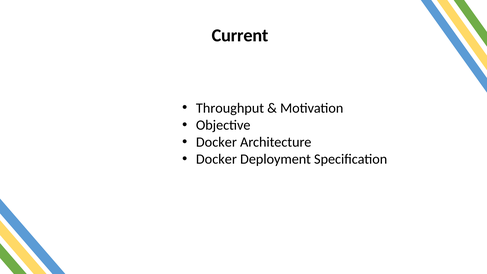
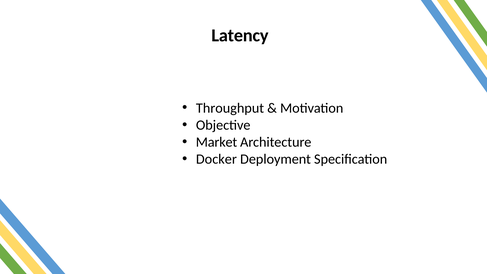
Current: Current -> Latency
Docker at (216, 142): Docker -> Market
